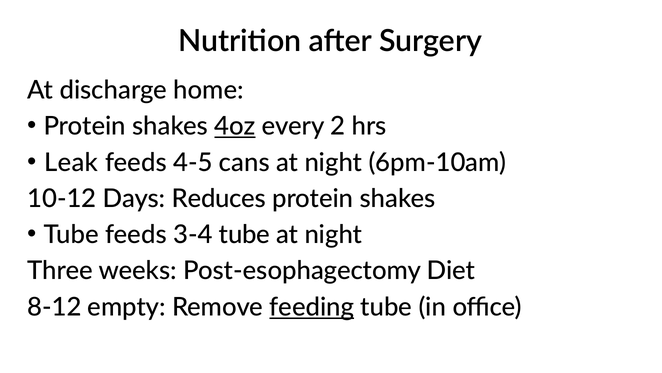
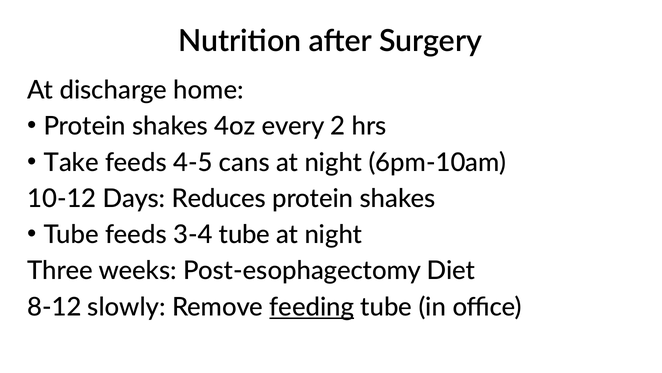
4oz underline: present -> none
Leak: Leak -> Take
empty: empty -> slowly
